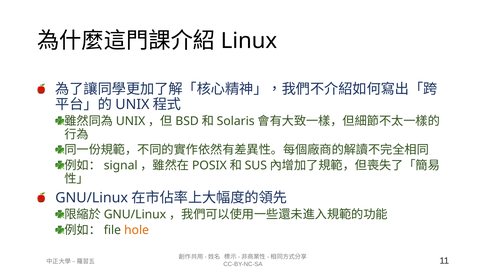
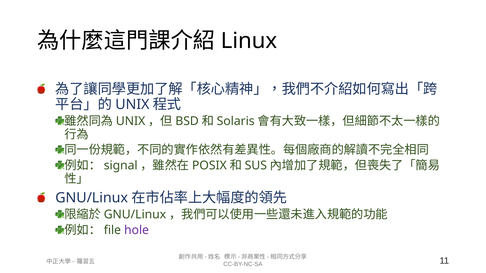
hole colour: orange -> purple
